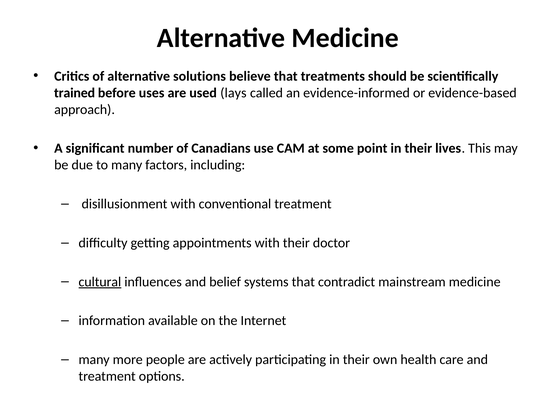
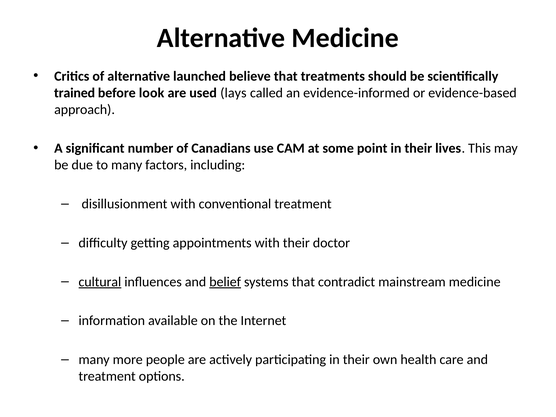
solutions: solutions -> launched
uses: uses -> look
belief underline: none -> present
